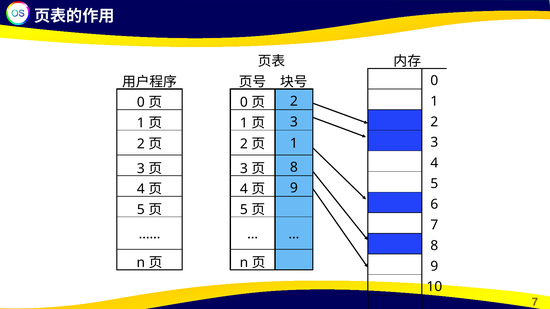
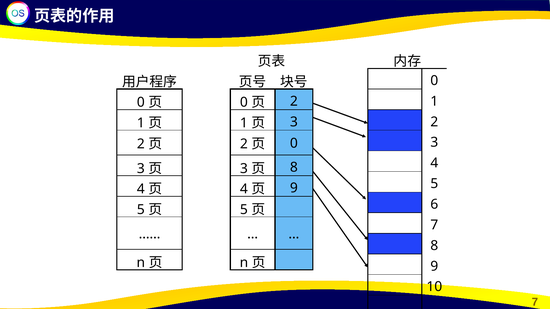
1 at (294, 144): 1 -> 0
